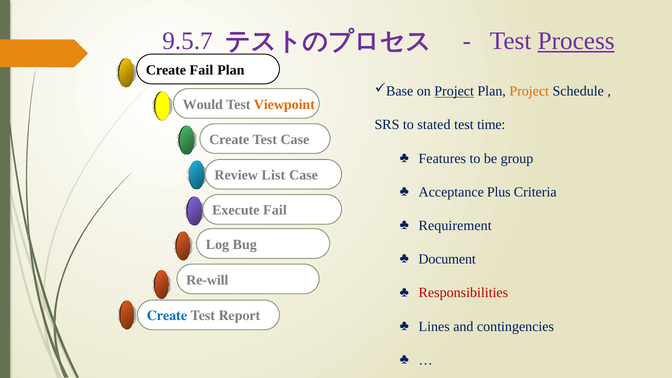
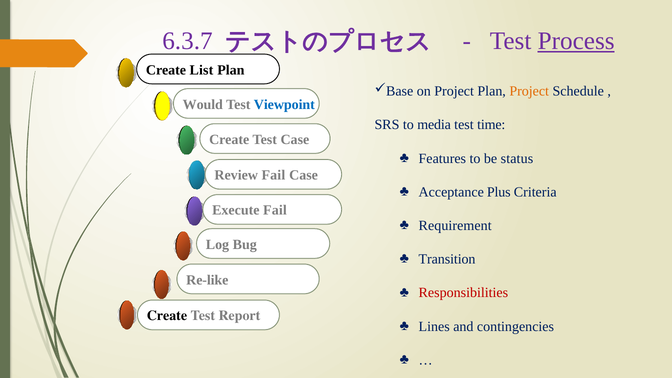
9.5.7: 9.5.7 -> 6.3.7
Create Fail: Fail -> List
Project at (454, 91) underline: present -> none
Viewpoint colour: orange -> blue
stated: stated -> media
group: group -> status
Review List: List -> Fail
Document: Document -> Transition
Re-will: Re-will -> Re-like
Create at (167, 316) colour: blue -> black
